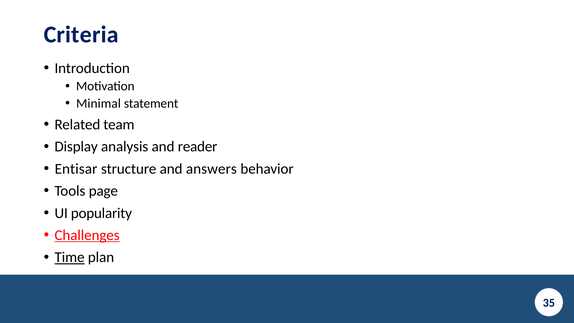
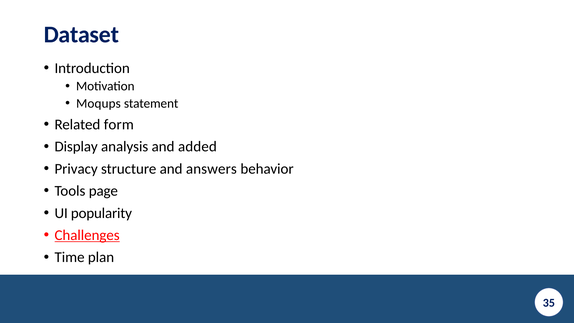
Criteria: Criteria -> Dataset
Minimal: Minimal -> Moqups
team: team -> form
reader: reader -> added
Entisar: Entisar -> Privacy
Time underline: present -> none
